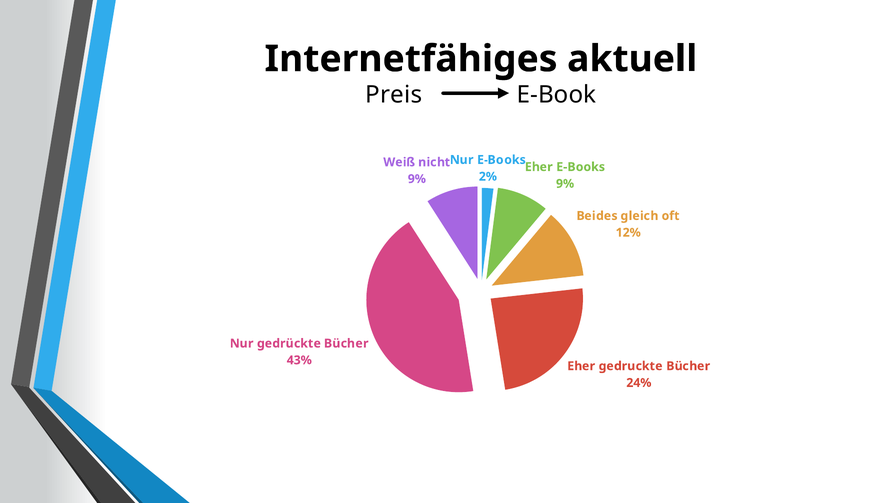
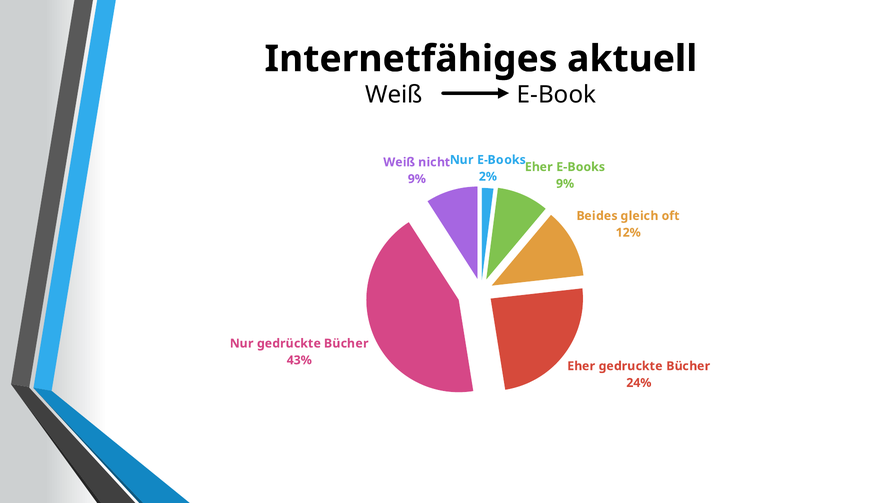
Preis at (394, 95): Preis -> Weiß
